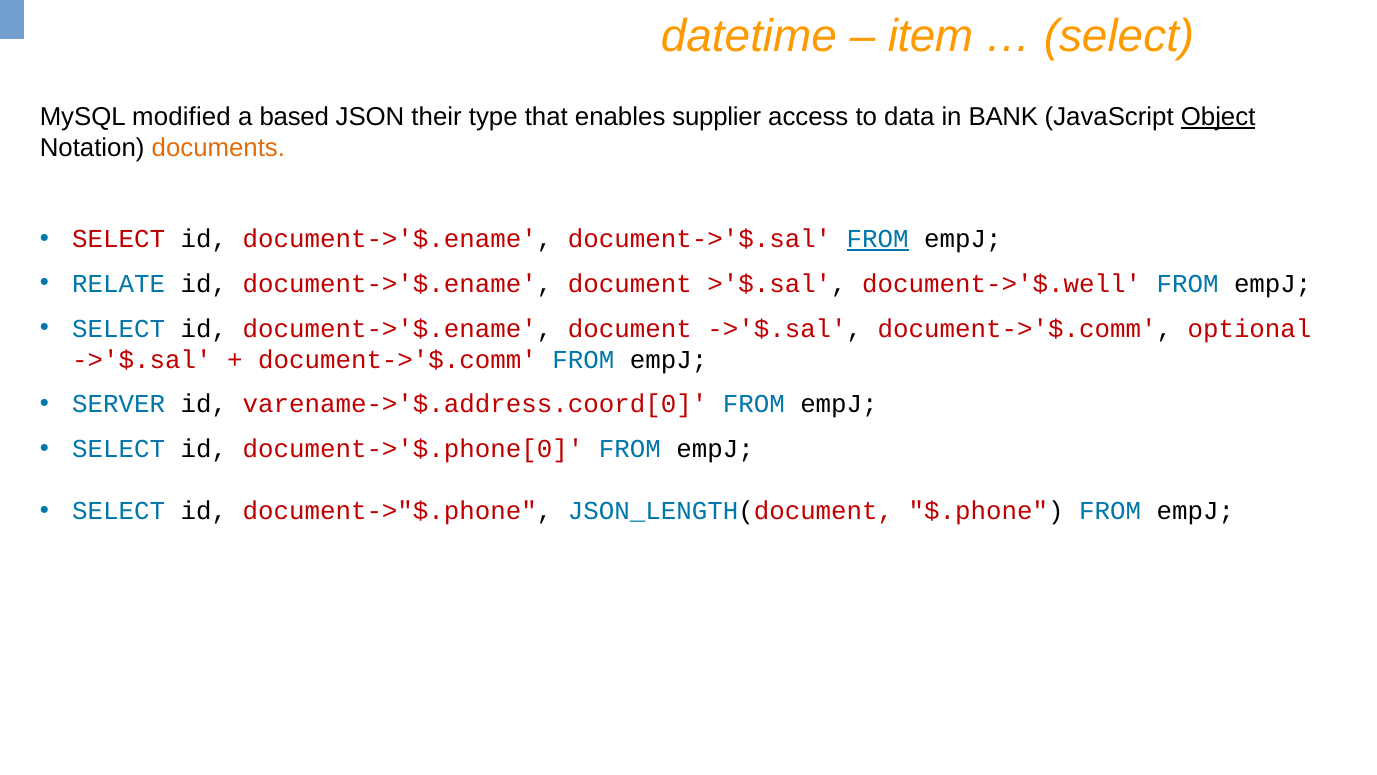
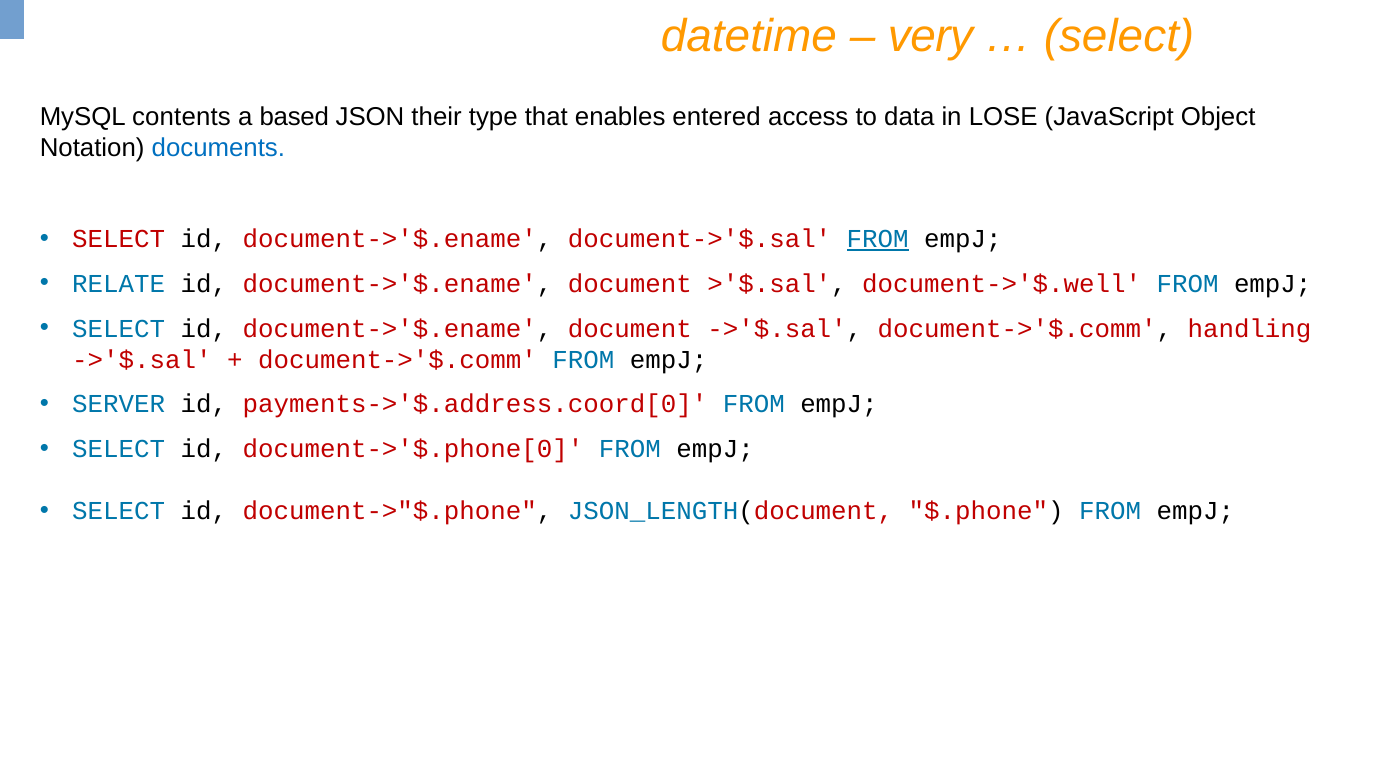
item: item -> very
modified: modified -> contents
supplier: supplier -> entered
BANK: BANK -> LOSE
Object underline: present -> none
documents colour: orange -> blue
optional: optional -> handling
varename->'$.address.coord[0: varename->'$.address.coord[0 -> payments->'$.address.coord[0
